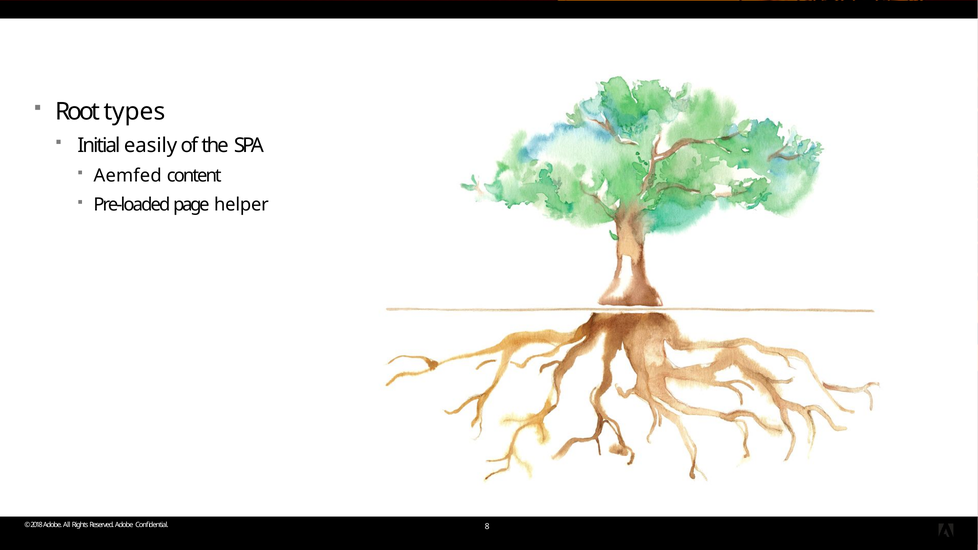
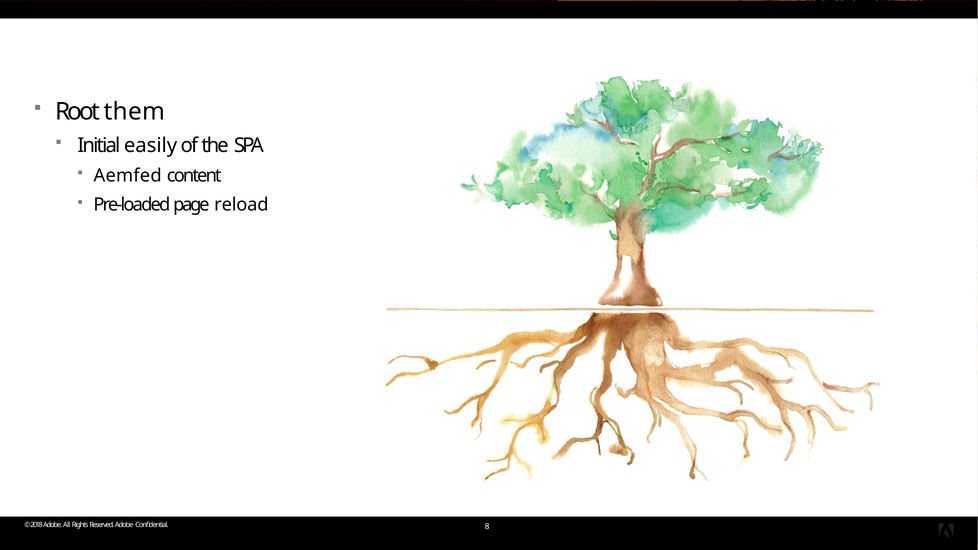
types: types -> them
helper: helper -> reload
